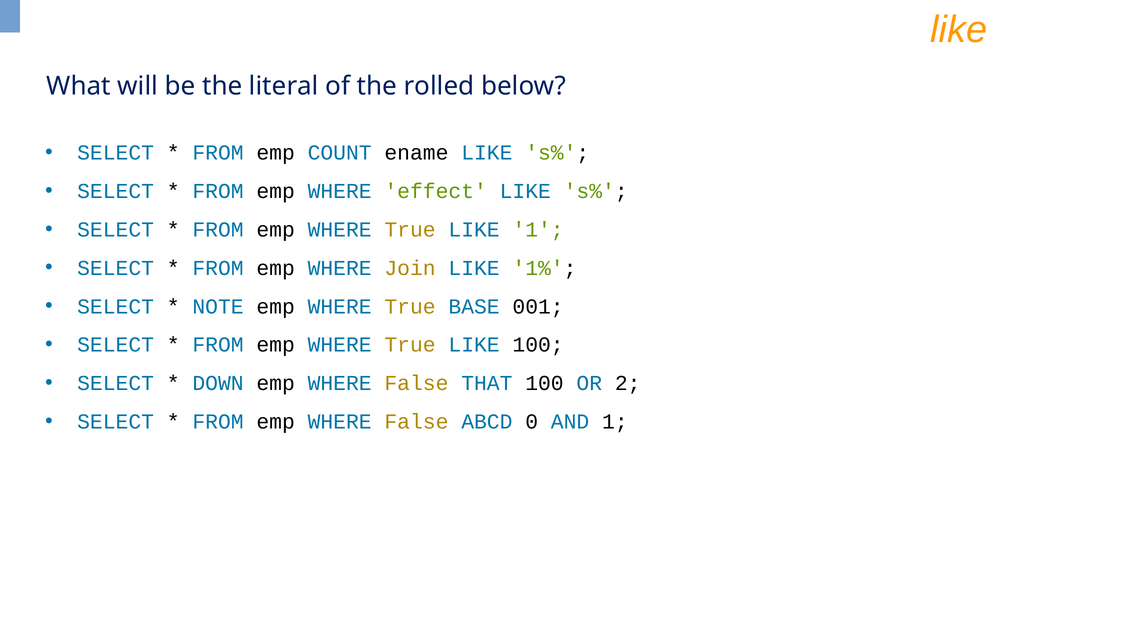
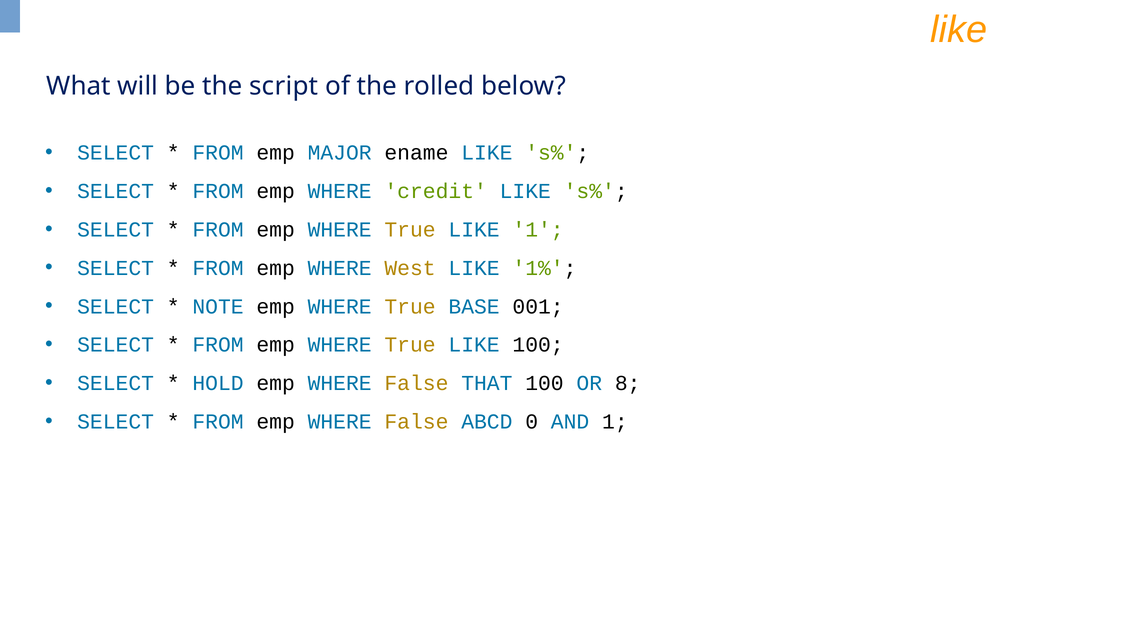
literal: literal -> script
COUNT: COUNT -> MAJOR
effect: effect -> credit
Join: Join -> West
DOWN: DOWN -> HOLD
2: 2 -> 8
